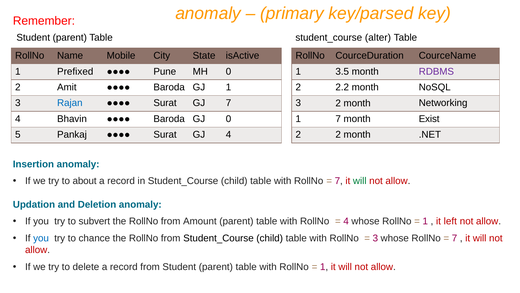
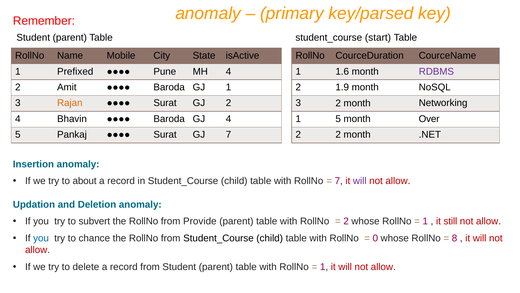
alter: alter -> start
MH 0: 0 -> 4
3.5: 3.5 -> 1.6
2.2: 2.2 -> 1.9
Rajan colour: blue -> orange
GJ 7: 7 -> 2
GJ 0: 0 -> 4
1 7: 7 -> 5
Exist: Exist -> Over
GJ 4: 4 -> 7
will at (360, 181) colour: green -> purple
Amount: Amount -> Provide
4 at (346, 221): 4 -> 2
left: left -> still
3 at (375, 238): 3 -> 0
7 at (455, 238): 7 -> 8
